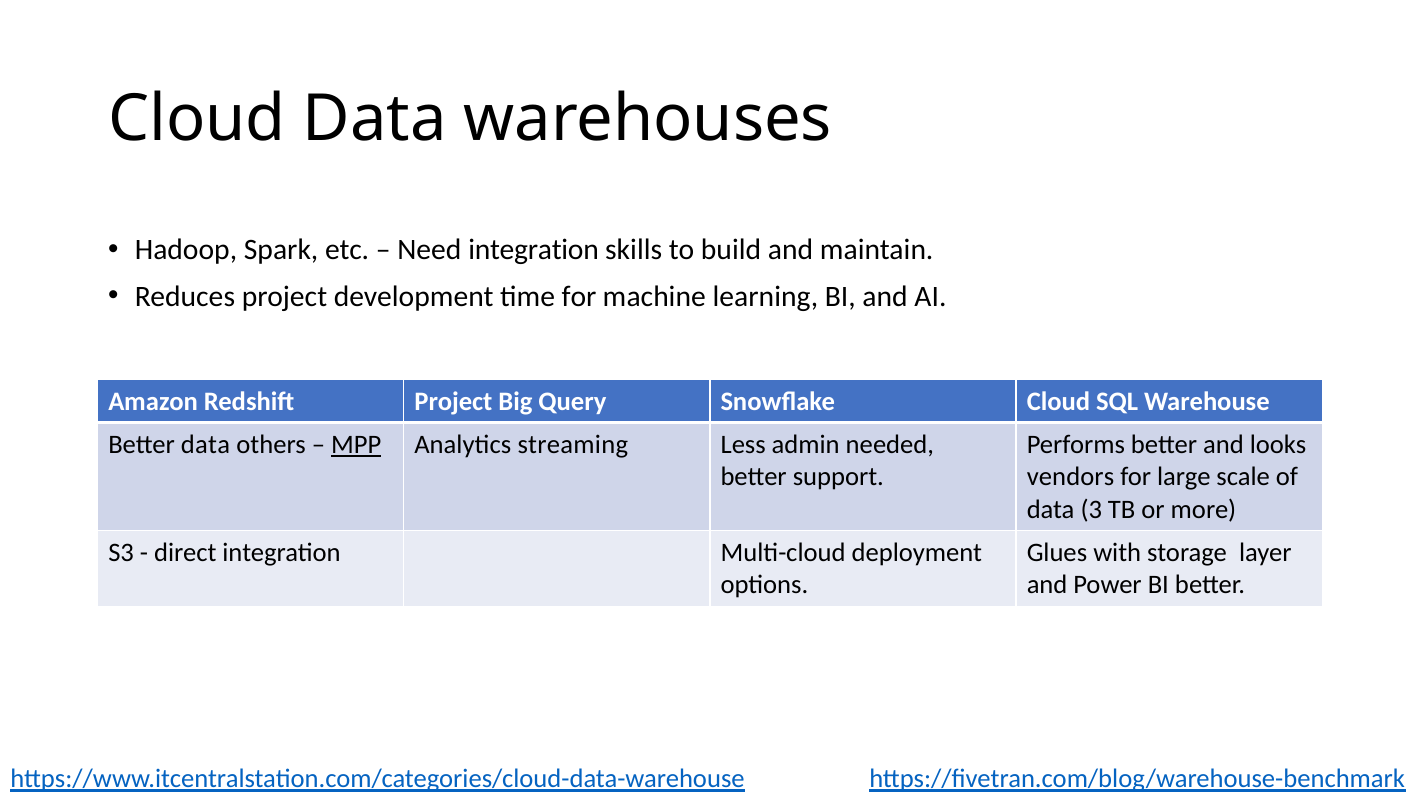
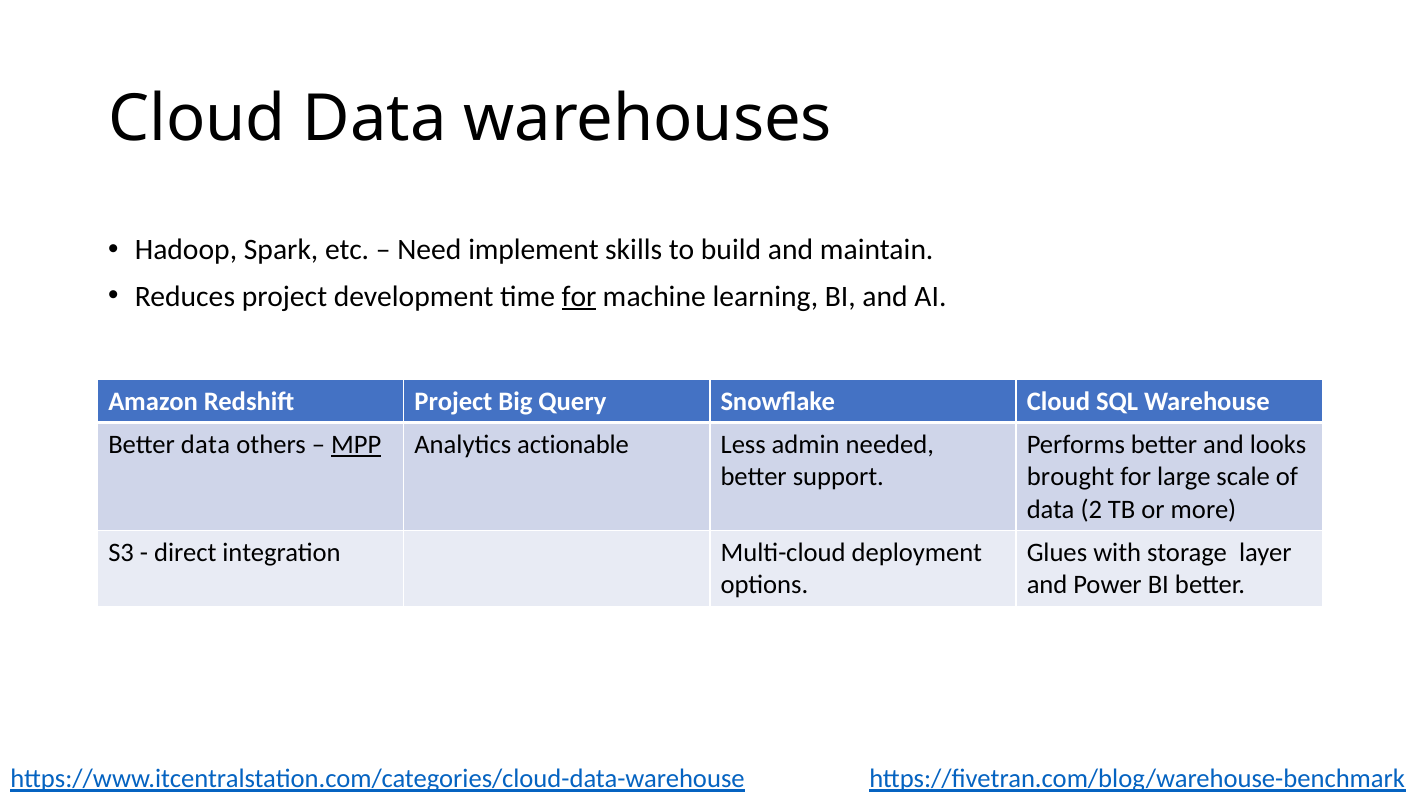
Need integration: integration -> implement
for at (579, 296) underline: none -> present
streaming: streaming -> actionable
vendors: vendors -> brought
3: 3 -> 2
